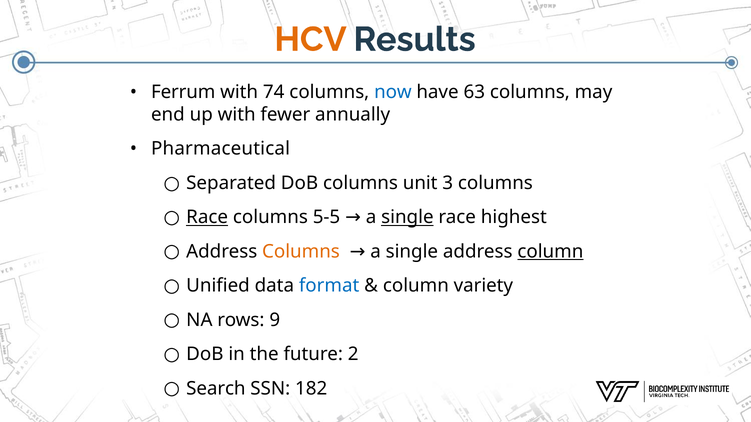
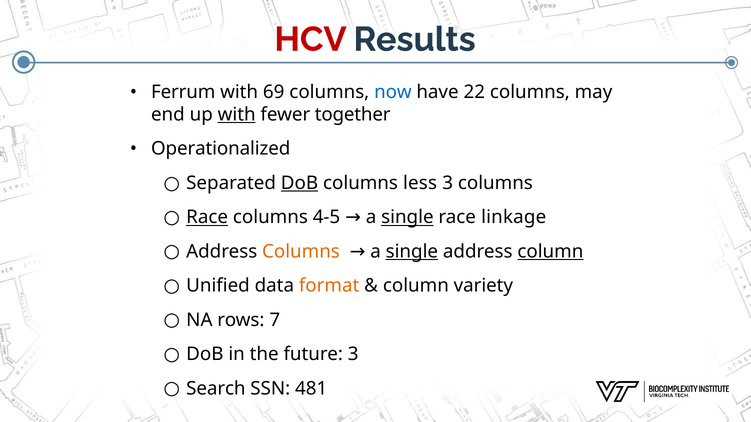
HCV colour: orange -> red
74: 74 -> 69
63: 63 -> 22
with at (237, 115) underline: none -> present
annually: annually -> together
Pharmaceutical: Pharmaceutical -> Operationalized
DoB at (299, 183) underline: none -> present
unit: unit -> less
5-5: 5-5 -> 4-5
highest: highest -> linkage
single at (412, 252) underline: none -> present
format colour: blue -> orange
9: 9 -> 7
future 2: 2 -> 3
182: 182 -> 481
